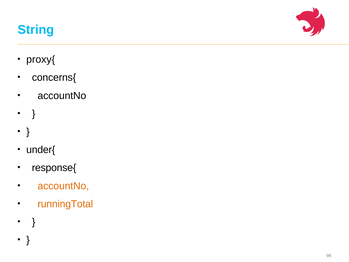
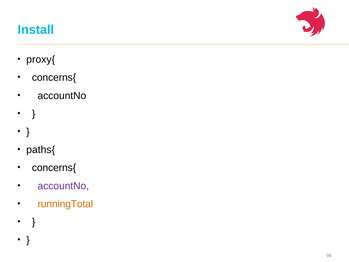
String: String -> Install
under{: under{ -> paths{
response{ at (54, 168): response{ -> concerns{
accountNo at (63, 186) colour: orange -> purple
